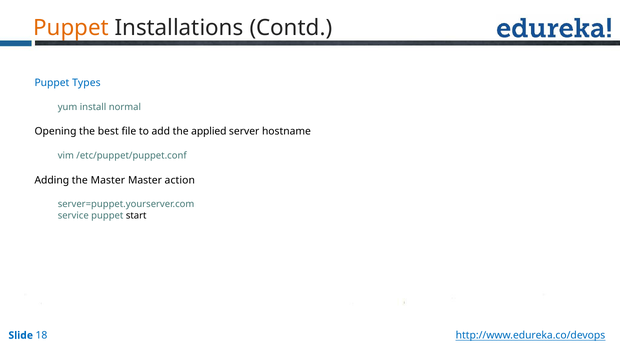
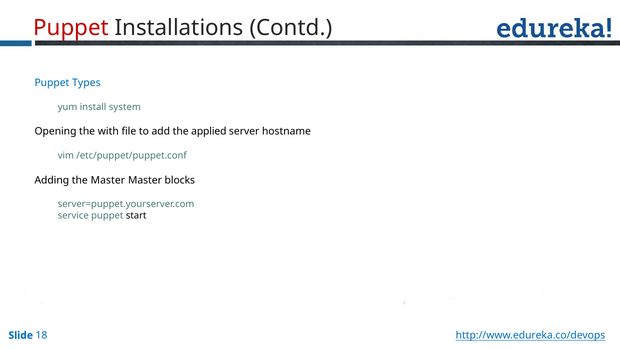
Puppet at (71, 28) colour: orange -> red
normal: normal -> system
best: best -> with
action: action -> blocks
